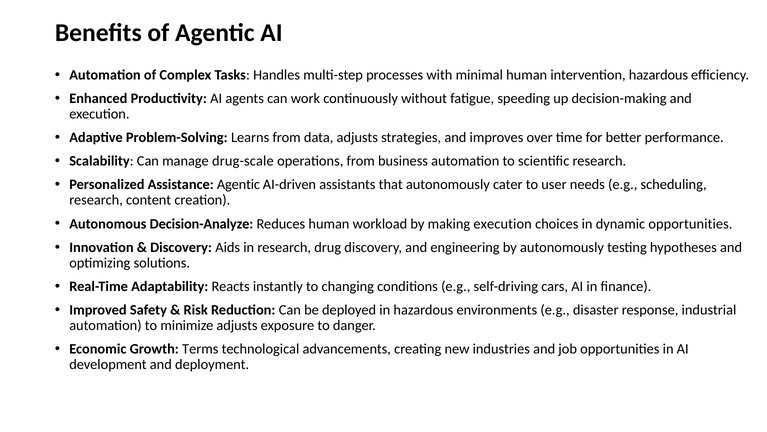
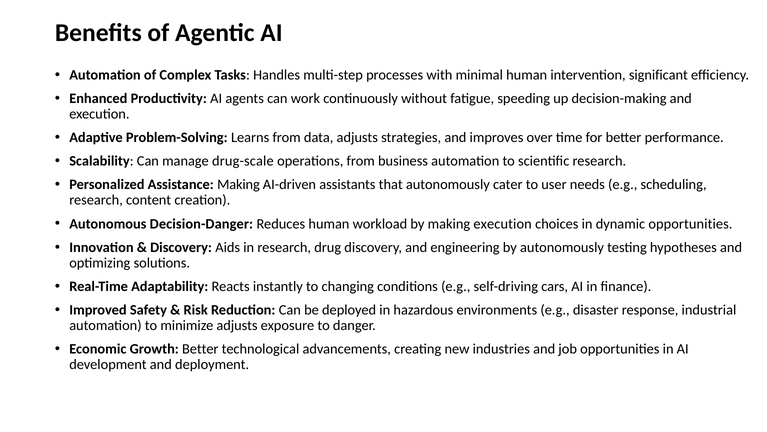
intervention hazardous: hazardous -> significant
Assistance Agentic: Agentic -> Making
Decision-Analyze: Decision-Analyze -> Decision-Danger
Growth Terms: Terms -> Better
